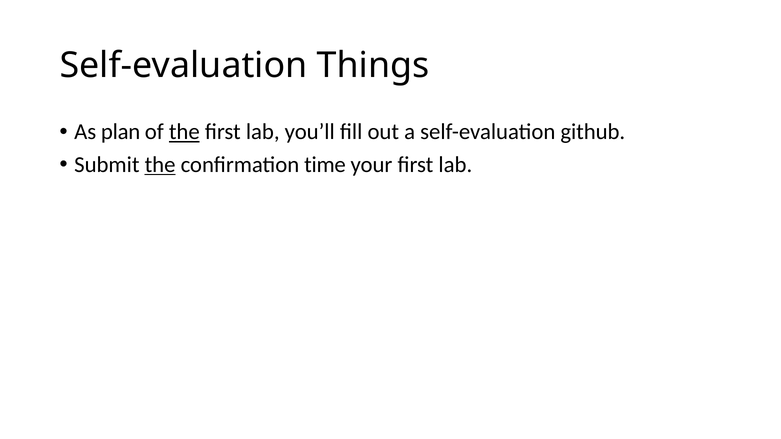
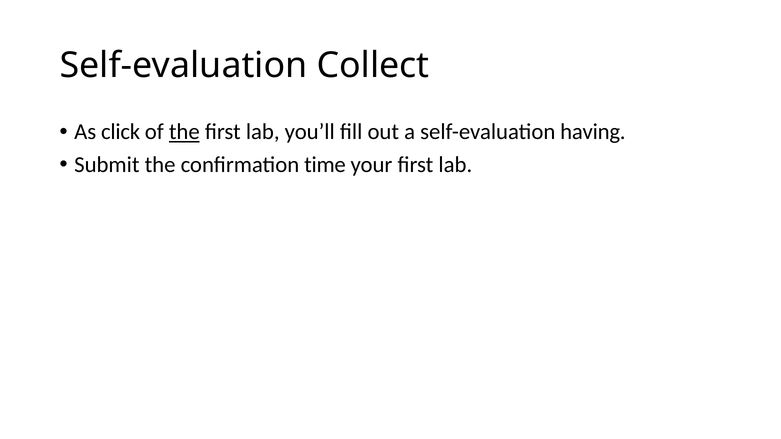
Things: Things -> Collect
plan: plan -> click
github: github -> having
the at (160, 165) underline: present -> none
